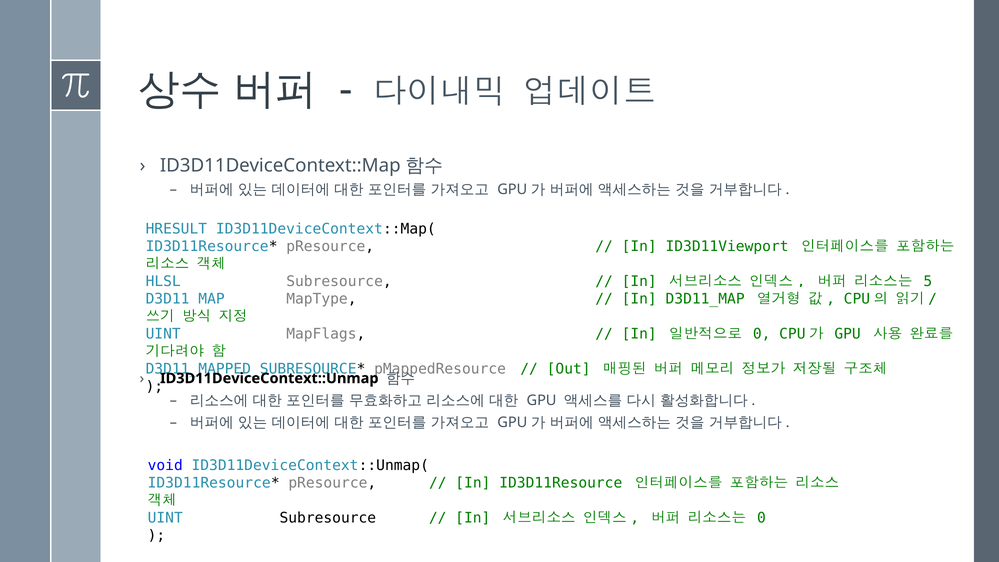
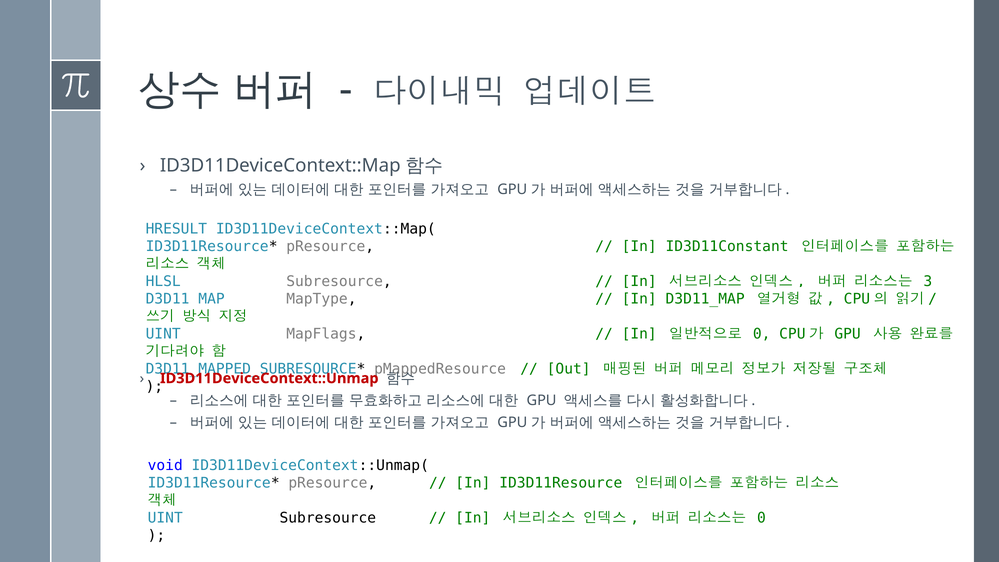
ID3D11Viewport: ID3D11Viewport -> ID3D11Constant
5: 5 -> 3
ID3D11DeviceContext::Unmap colour: black -> red
